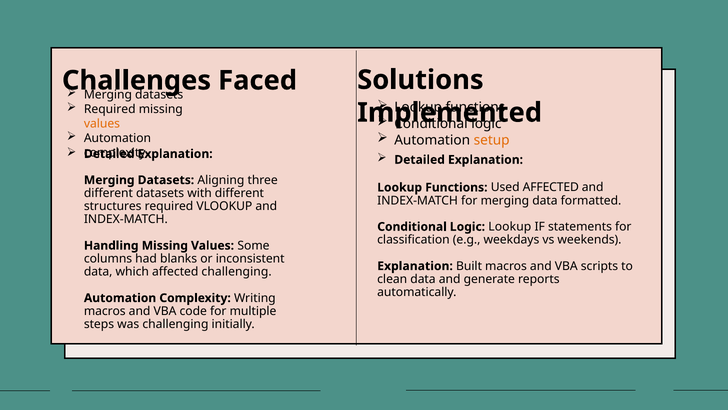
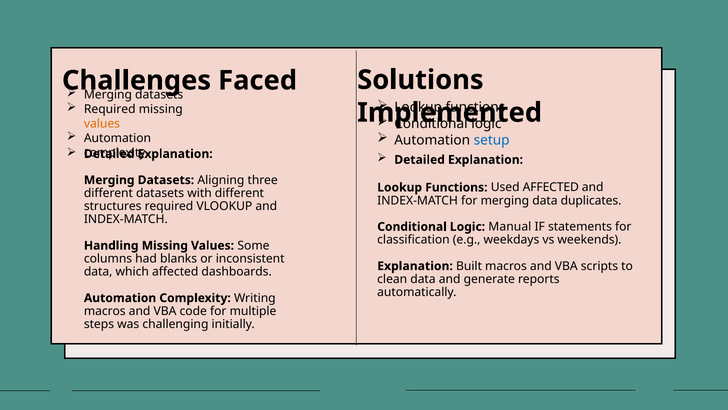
setup colour: orange -> blue
formatted: formatted -> duplicates
Logic Lookup: Lookup -> Manual
affected challenging: challenging -> dashboards
